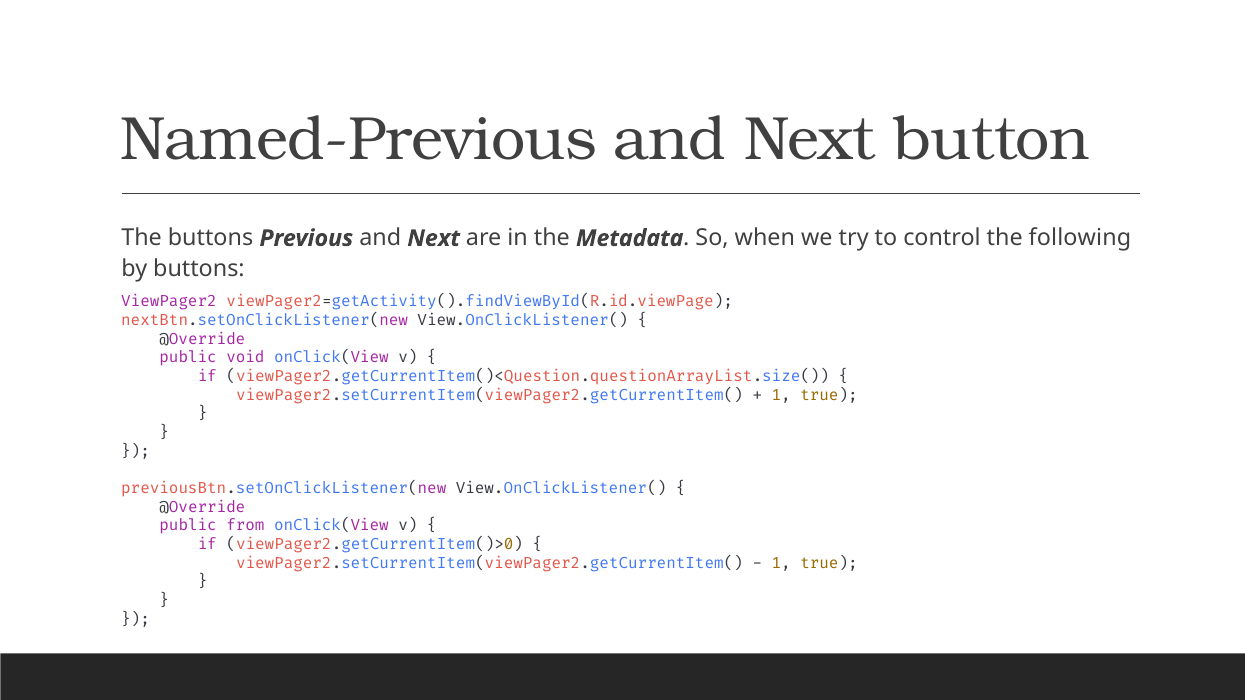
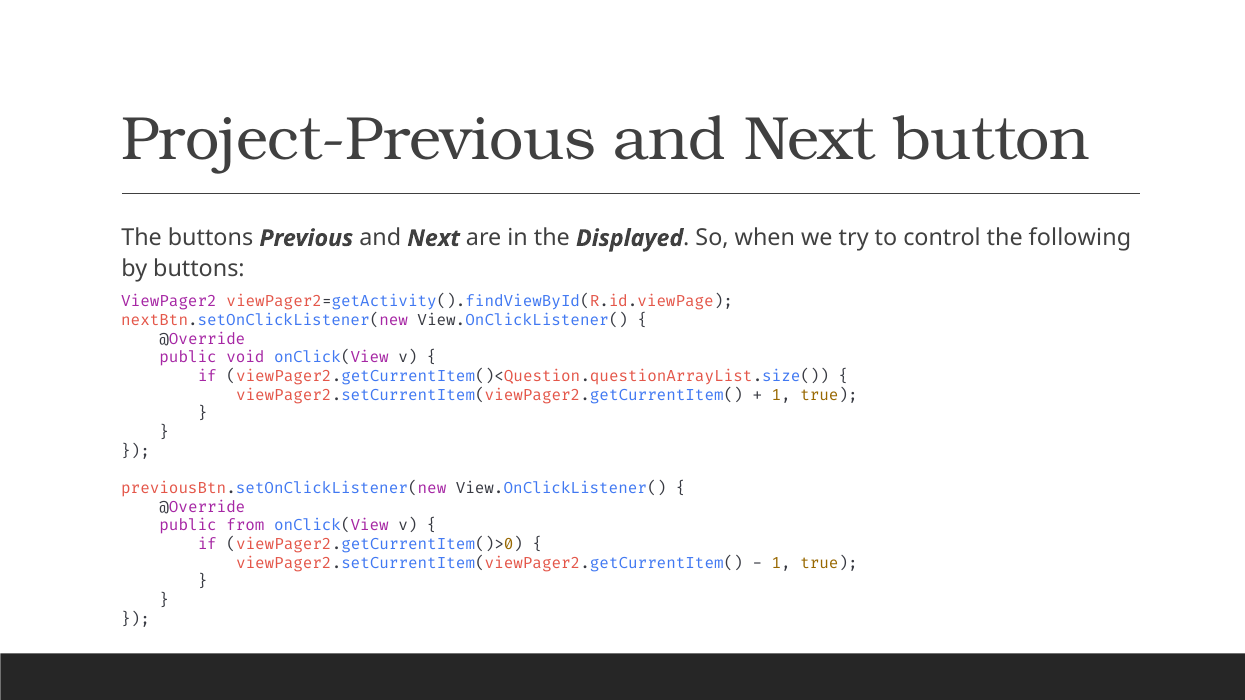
Named-Previous: Named-Previous -> Project-Previous
Metadata: Metadata -> Displayed
